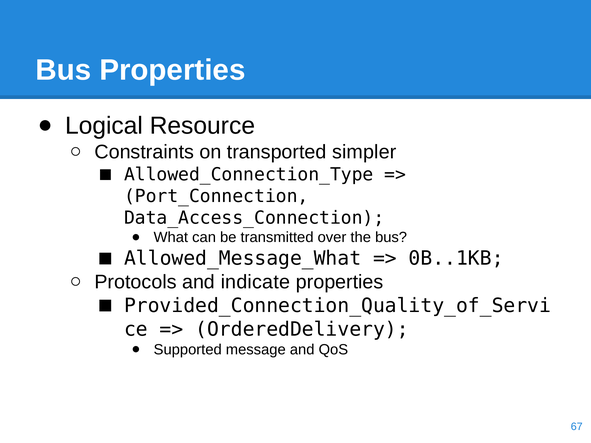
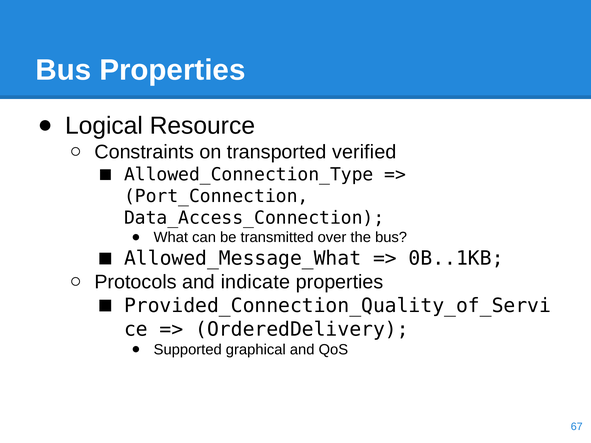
simpler: simpler -> verified
message: message -> graphical
